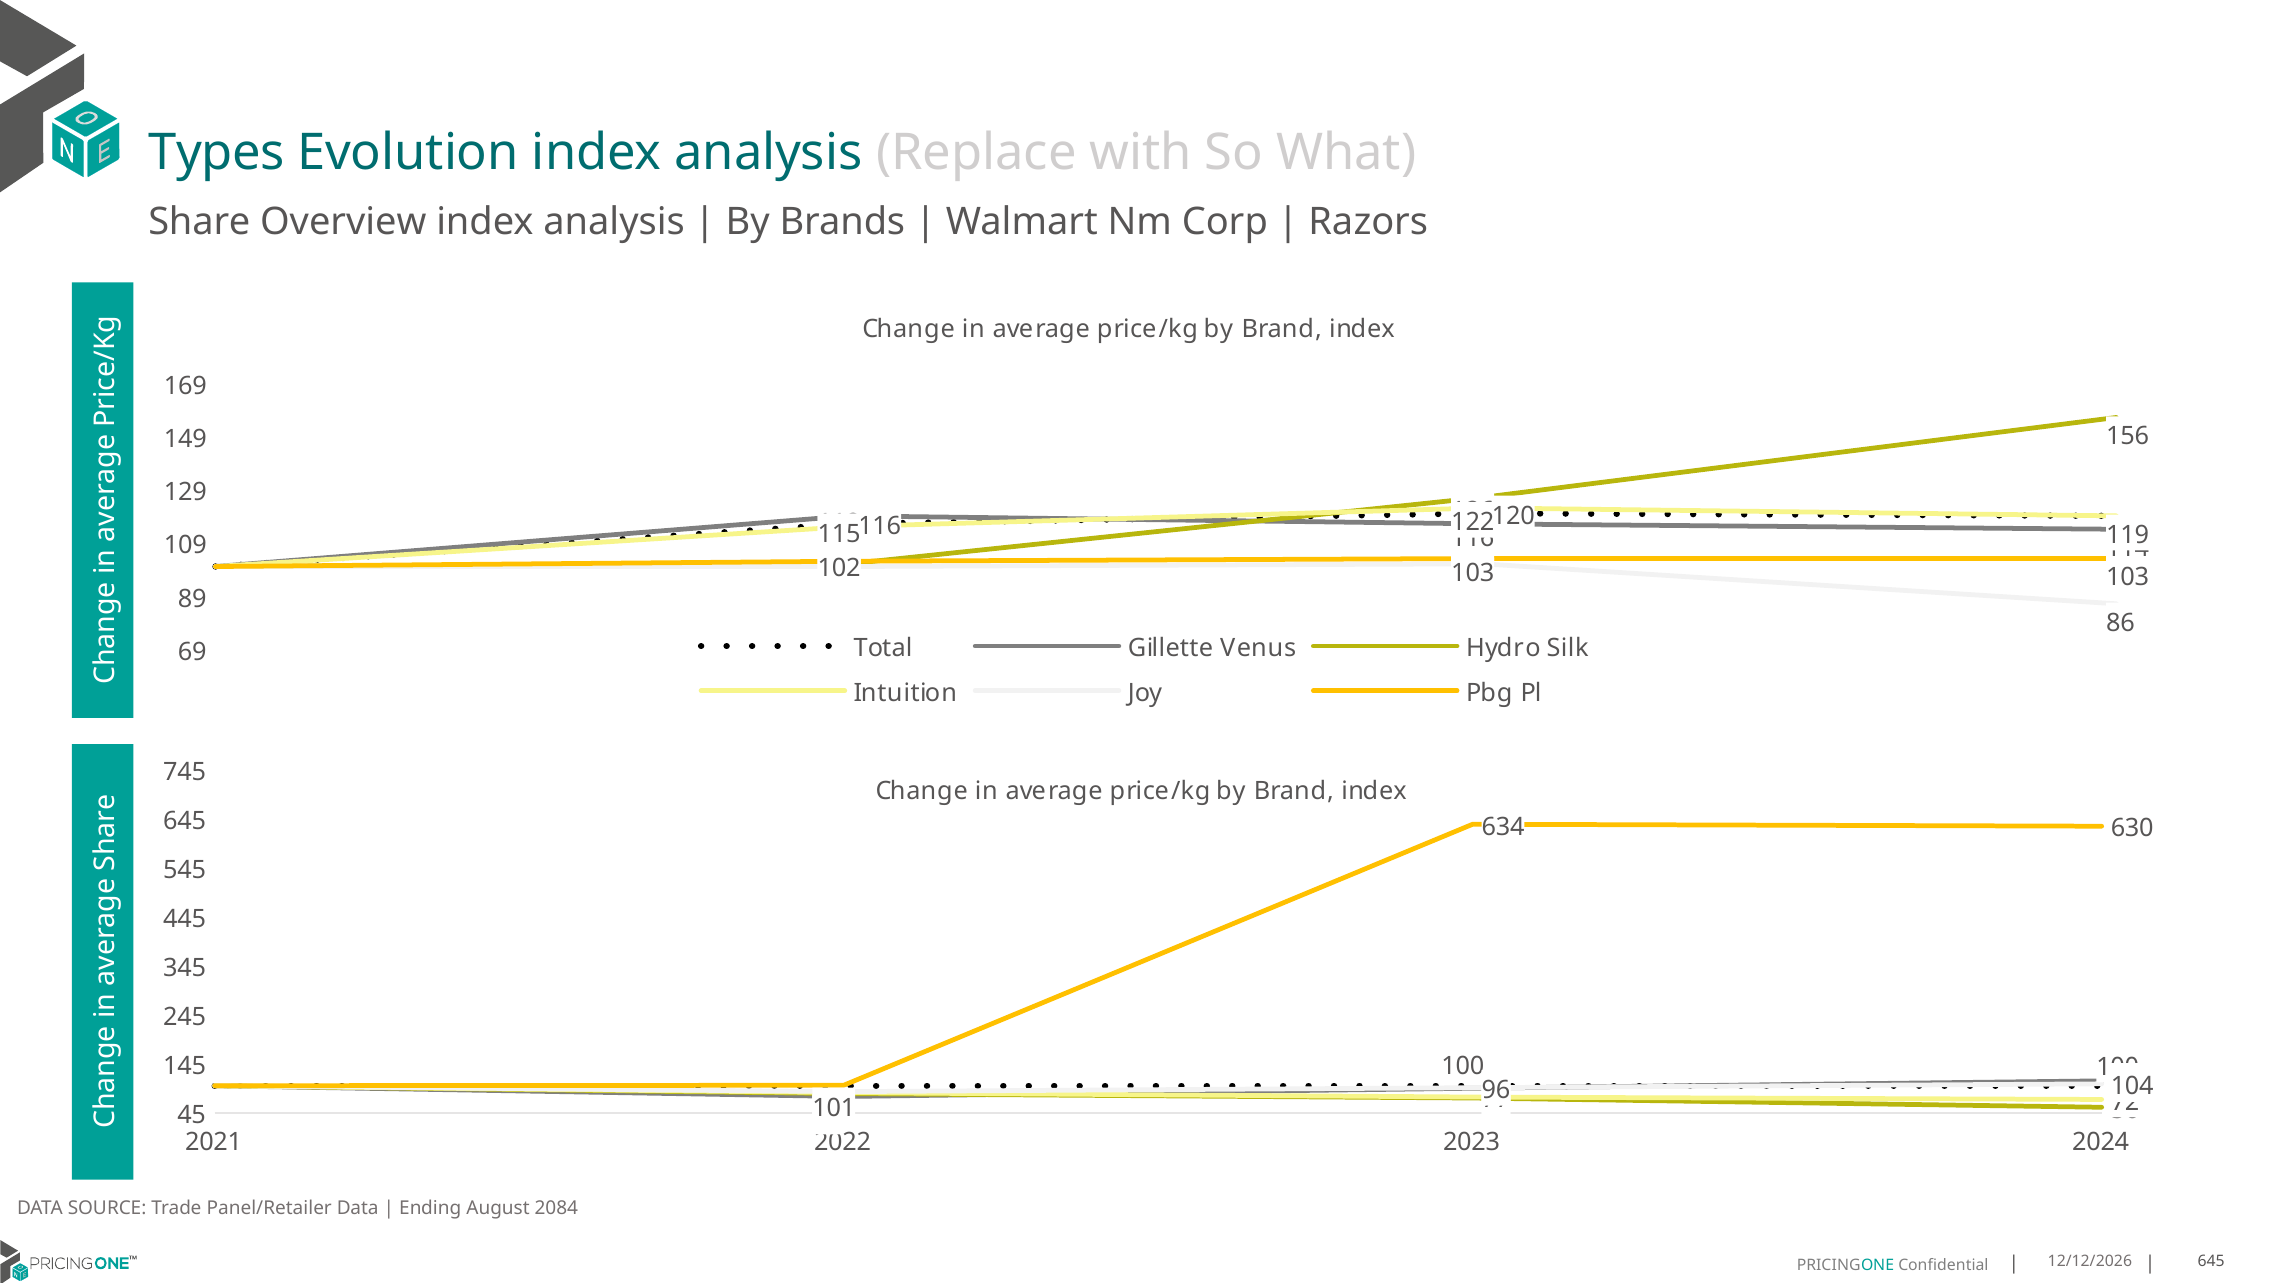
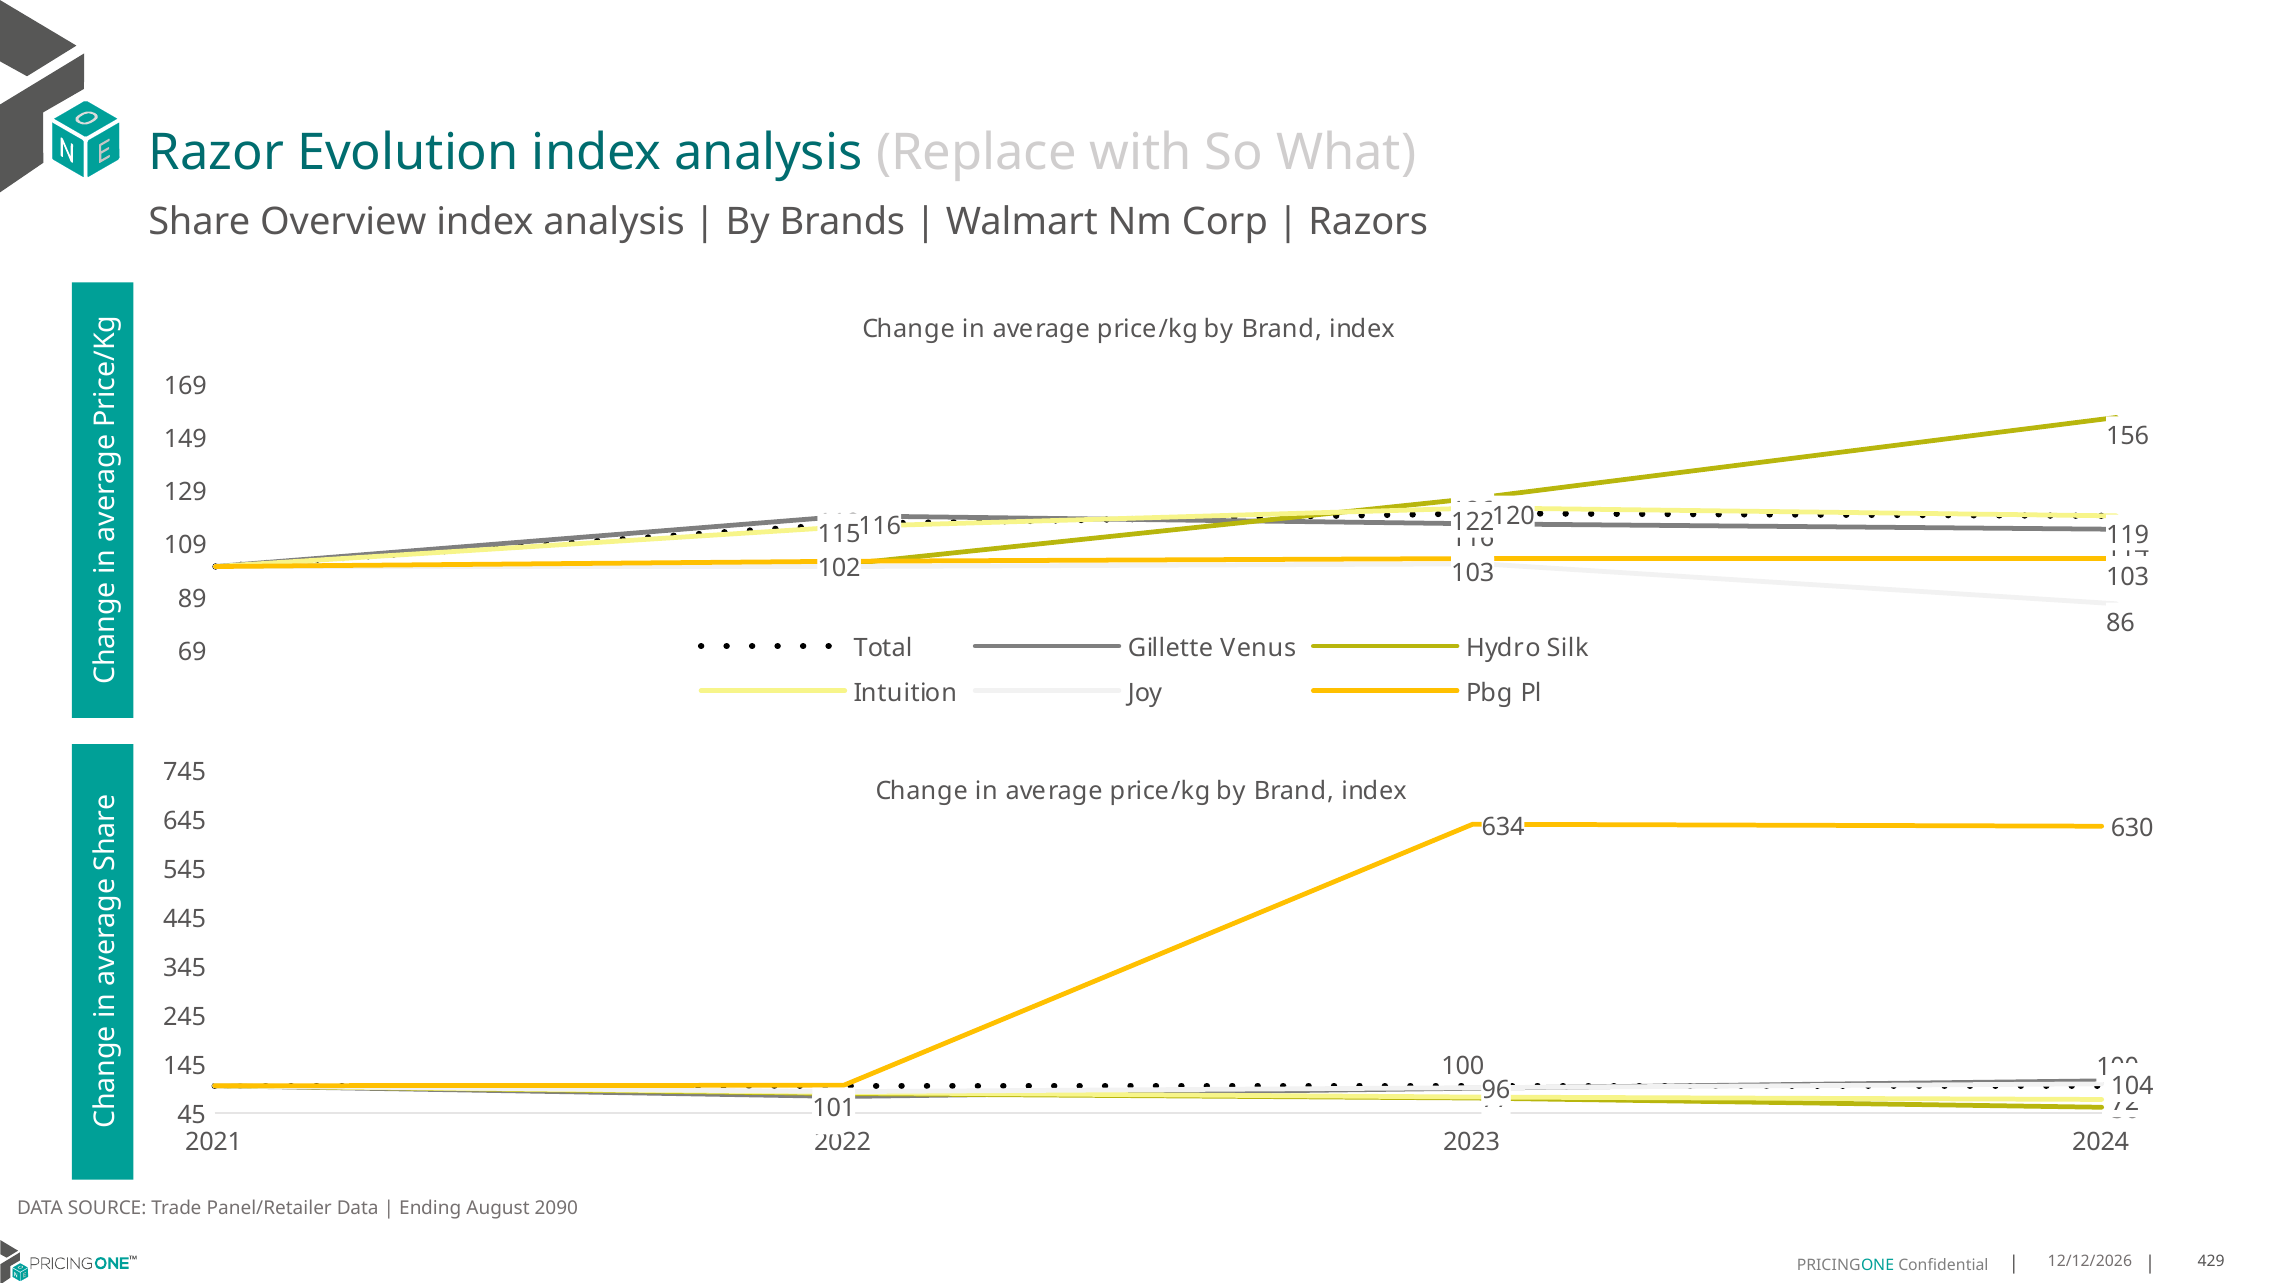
Types: Types -> Razor
2084: 2084 -> 2090
645 at (2211, 1262): 645 -> 429
